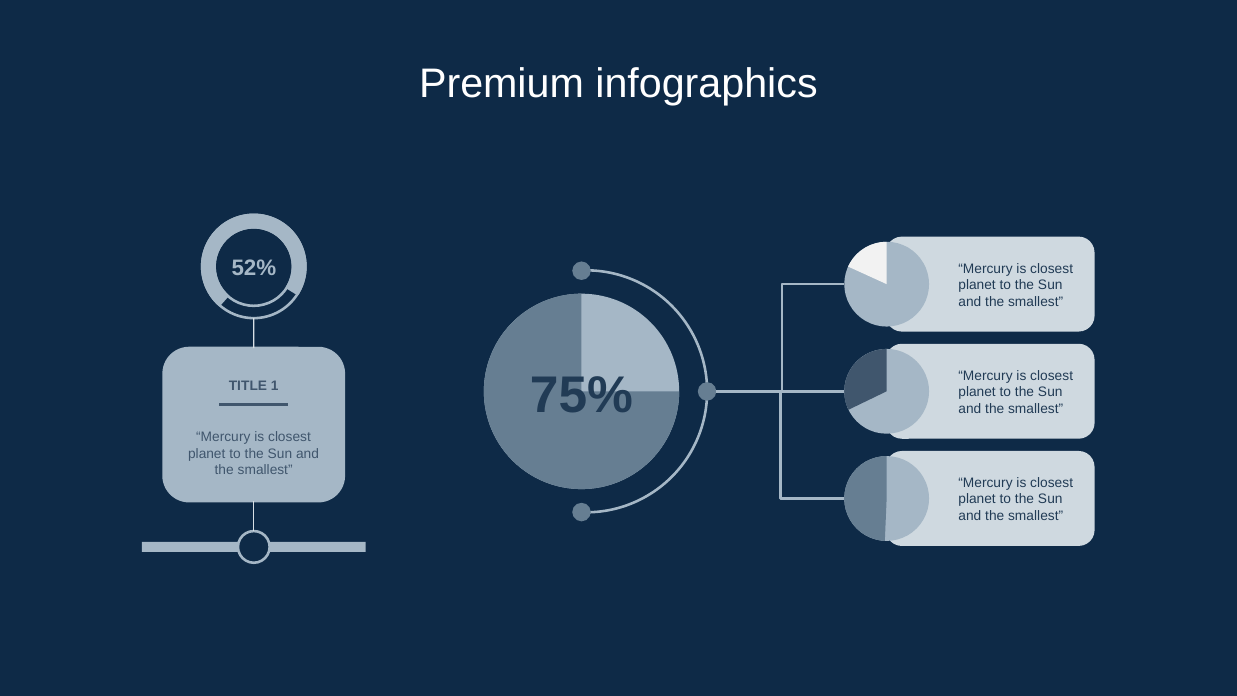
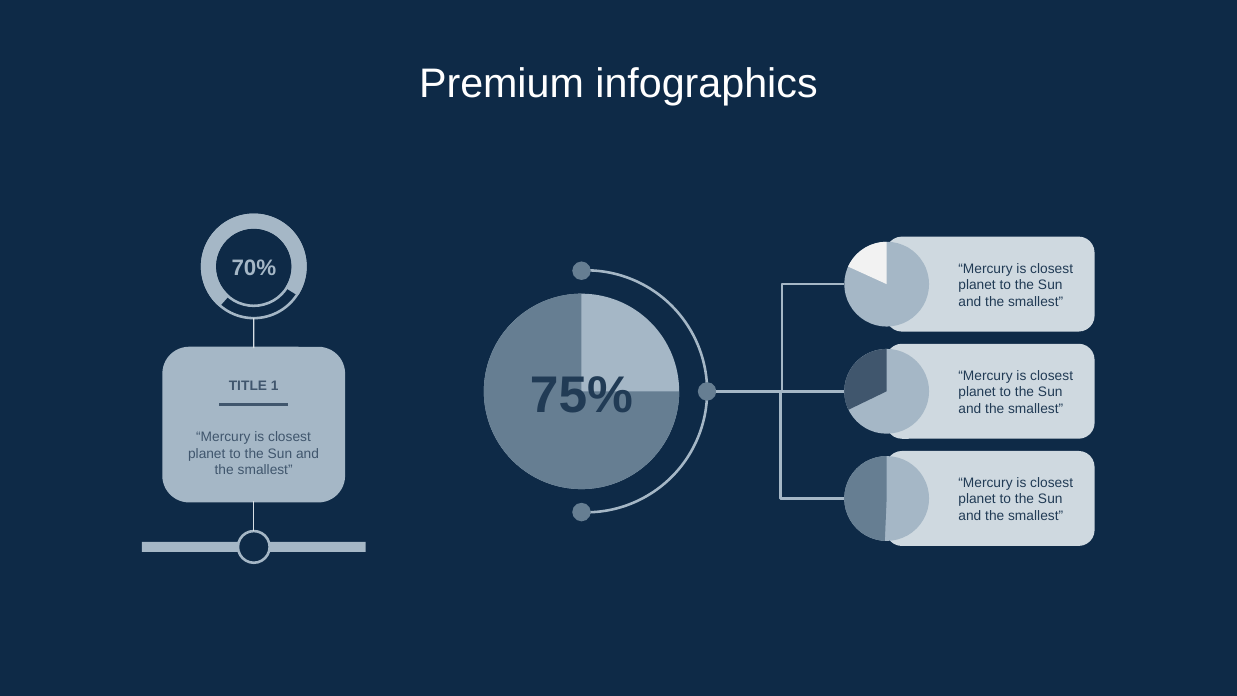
52%: 52% -> 70%
